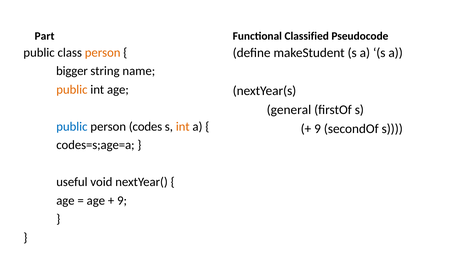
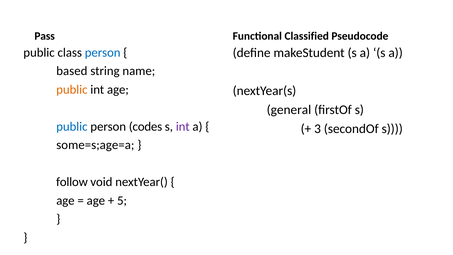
Part: Part -> Pass
person at (103, 52) colour: orange -> blue
bigger: bigger -> based
int at (183, 126) colour: orange -> purple
9 at (318, 129): 9 -> 3
codes=s;age=a: codes=s;age=a -> some=s;age=a
useful: useful -> follow
9 at (122, 200): 9 -> 5
